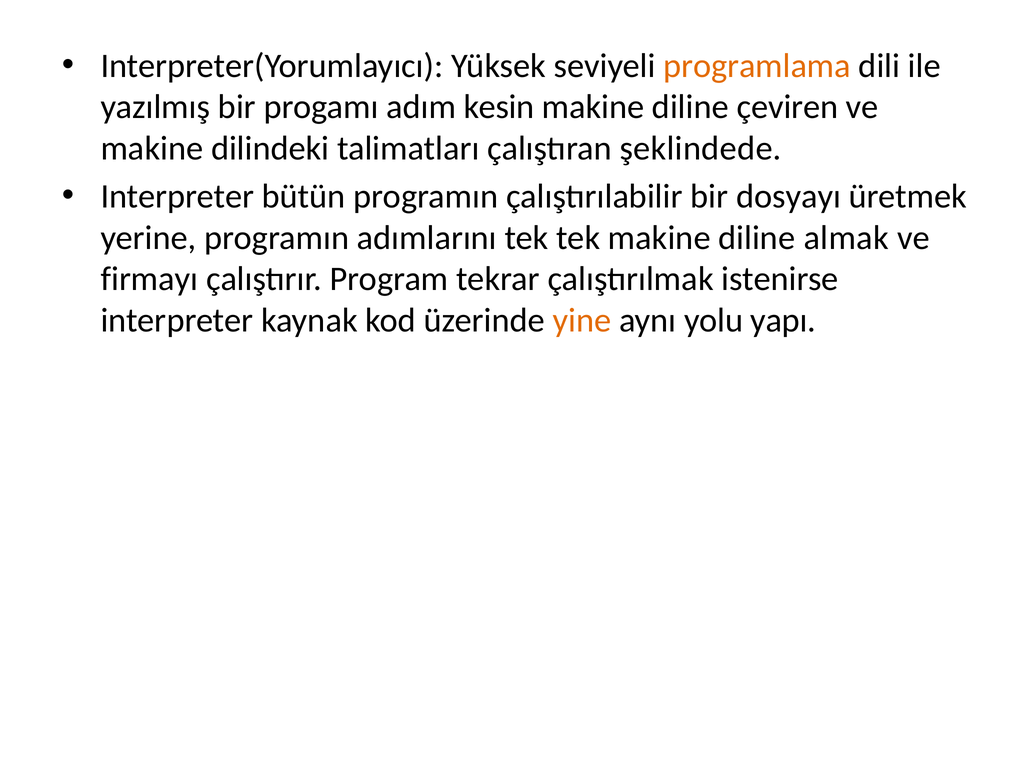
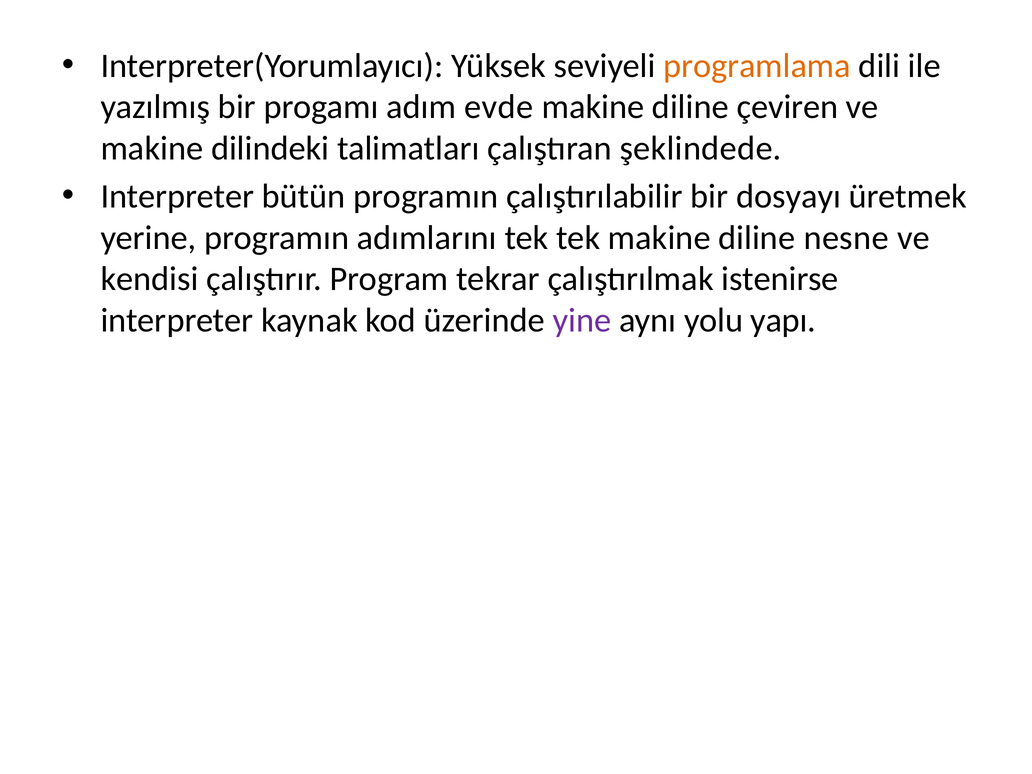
kesin: kesin -> evde
almak: almak -> nesne
firmayı: firmayı -> kendisi
yine colour: orange -> purple
